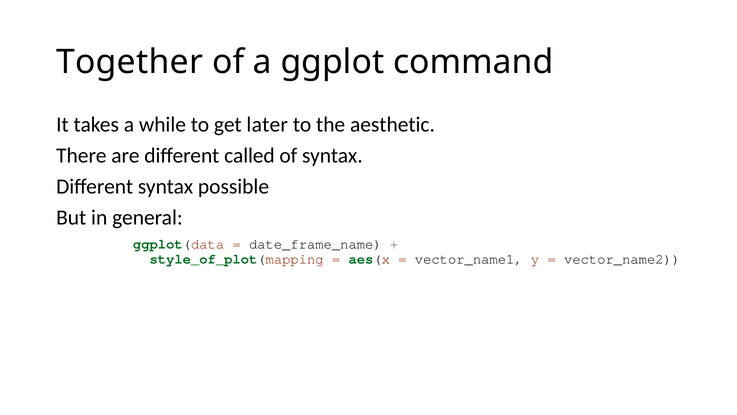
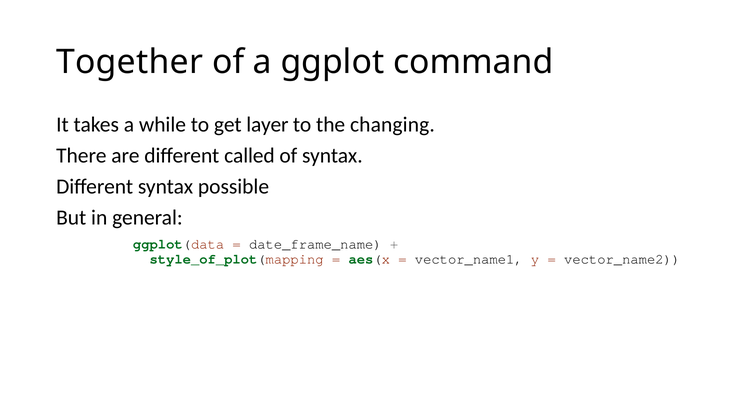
later: later -> layer
aesthetic: aesthetic -> changing
